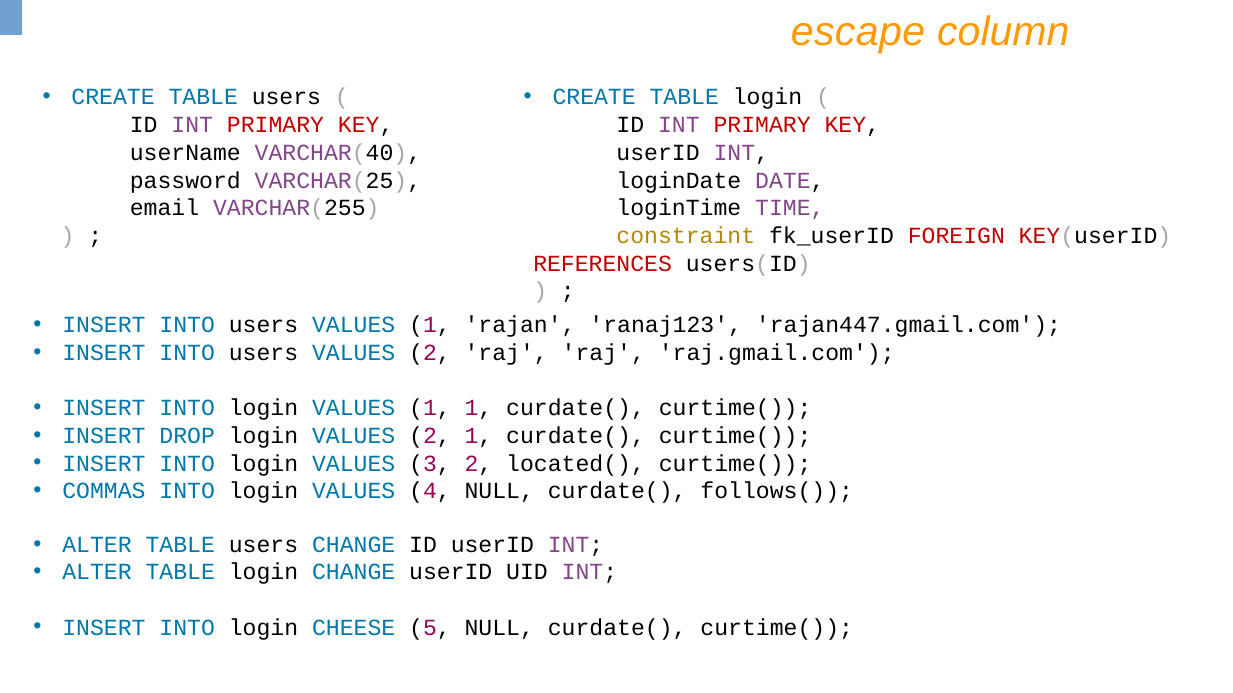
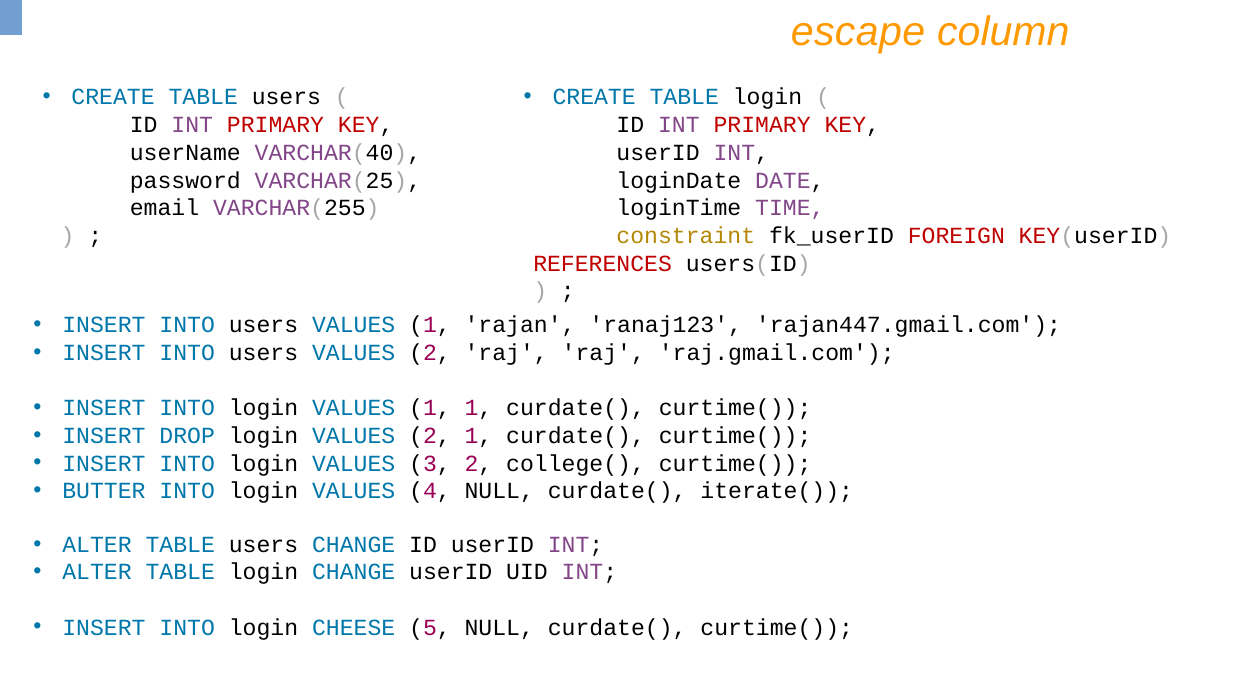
located(: located( -> college(
COMMAS: COMMAS -> BUTTER
follows(: follows( -> iterate(
